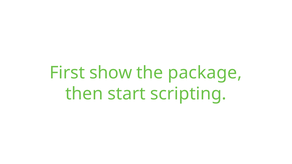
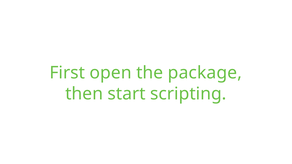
show: show -> open
